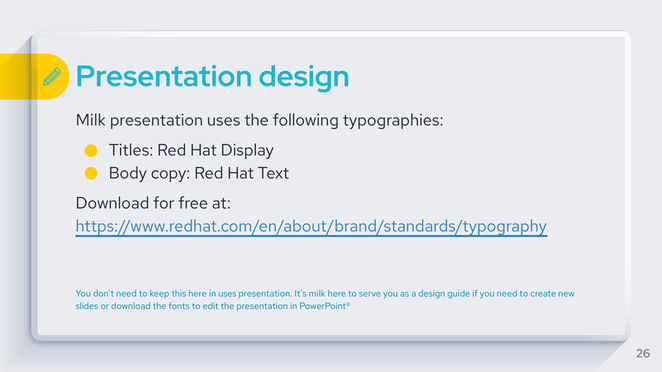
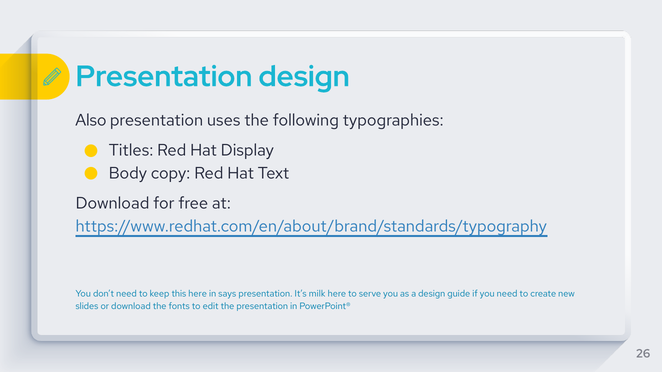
Milk at (91, 120): Milk -> Also
in uses: uses -> says
